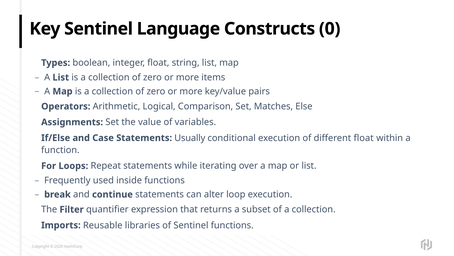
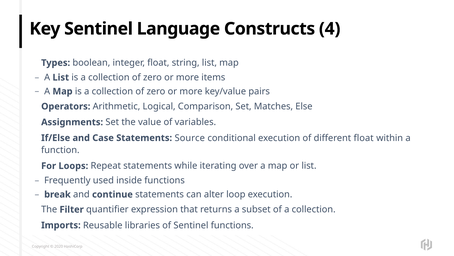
0: 0 -> 4
Usually: Usually -> Source
